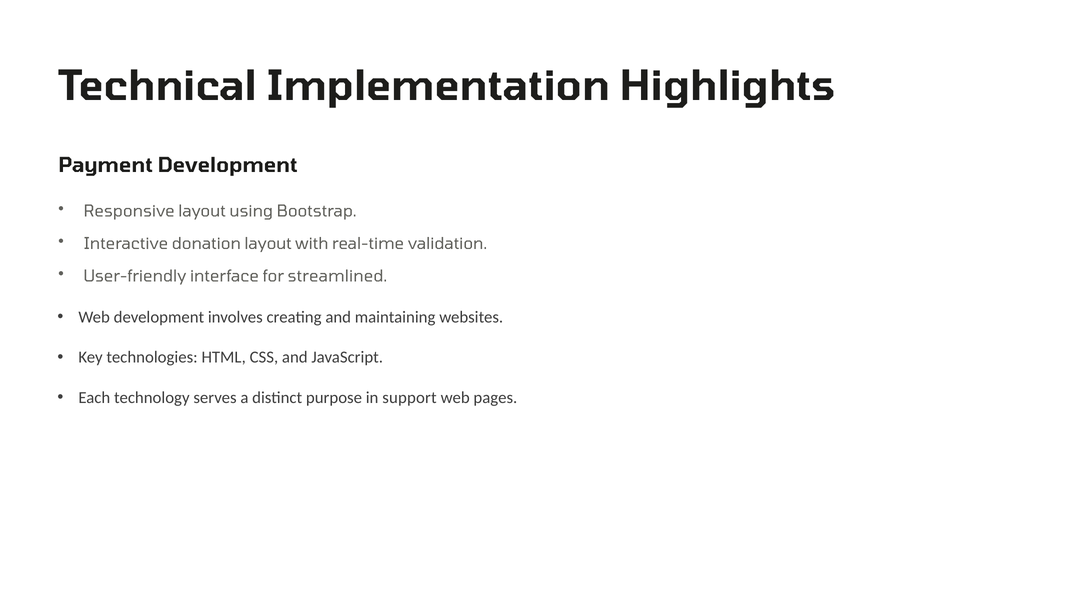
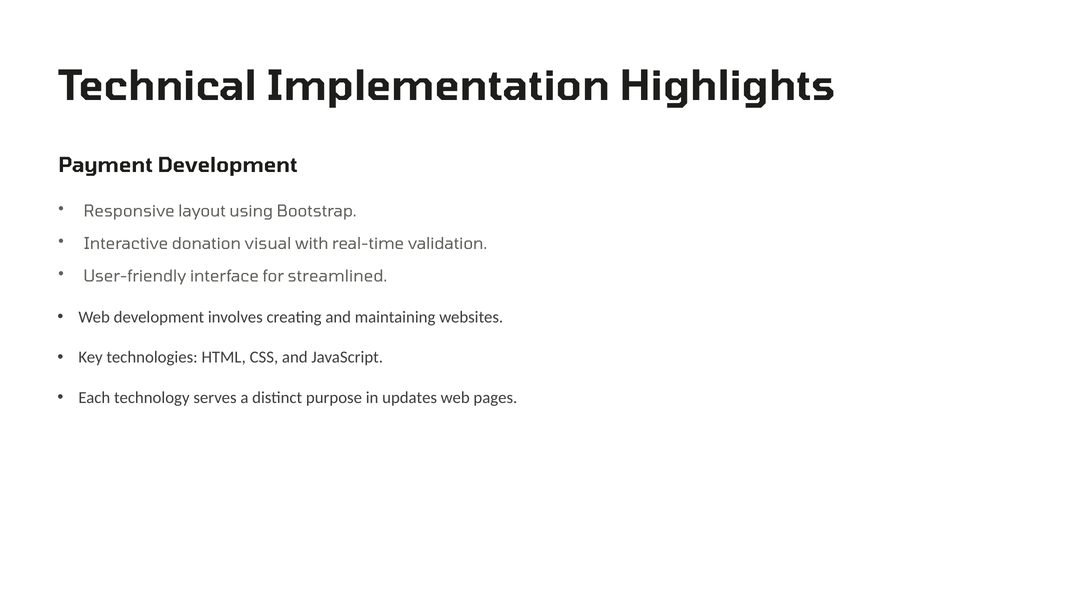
donation layout: layout -> visual
support: support -> updates
